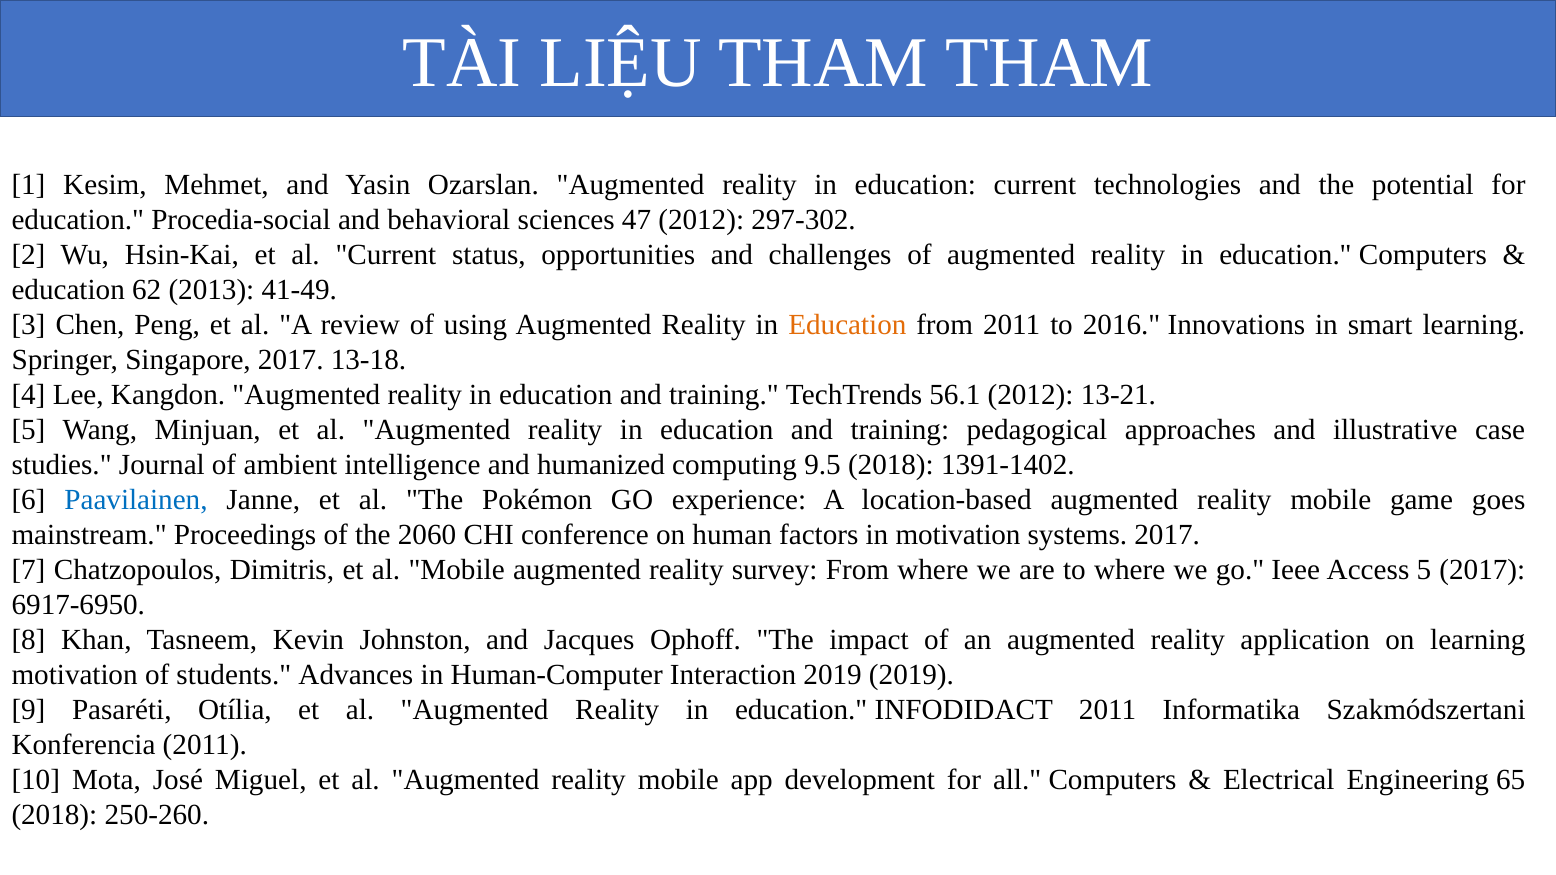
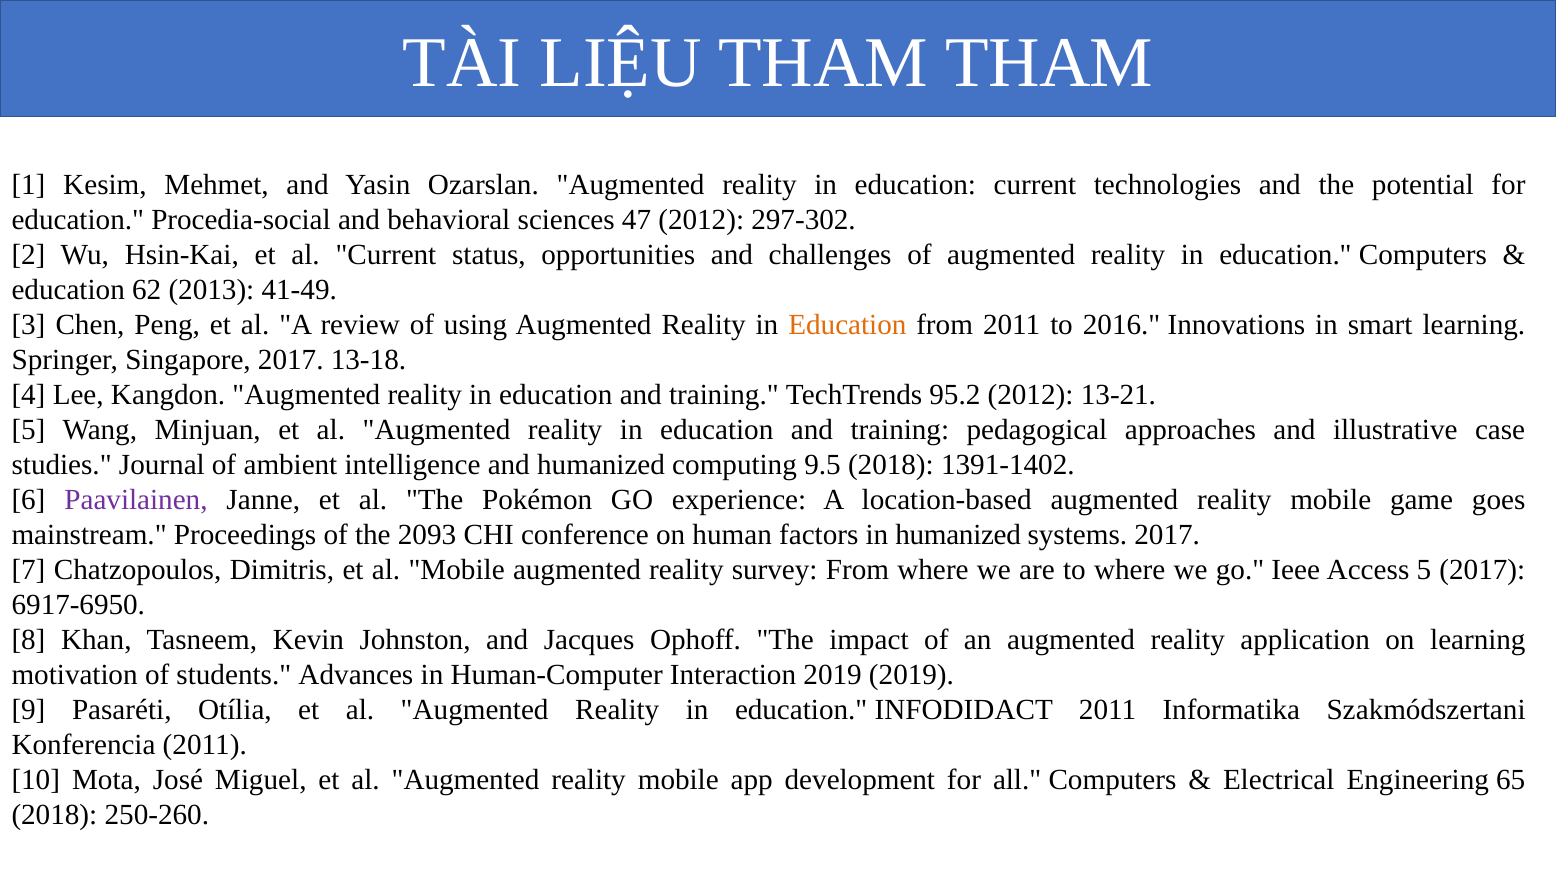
56.1: 56.1 -> 95.2
Paavilainen colour: blue -> purple
2060: 2060 -> 2093
in motivation: motivation -> humanized
